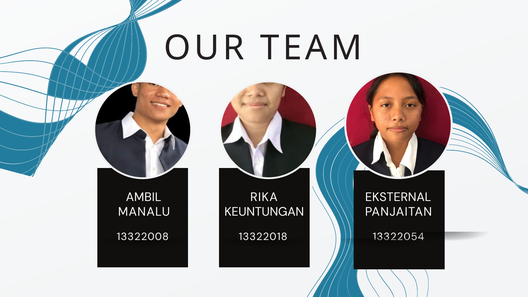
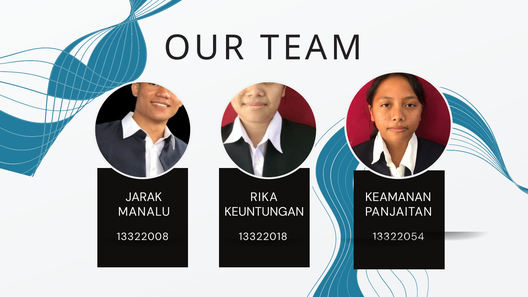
AMBIL: AMBIL -> JARAK
EKSTERNAL: EKSTERNAL -> KEAMANAN
